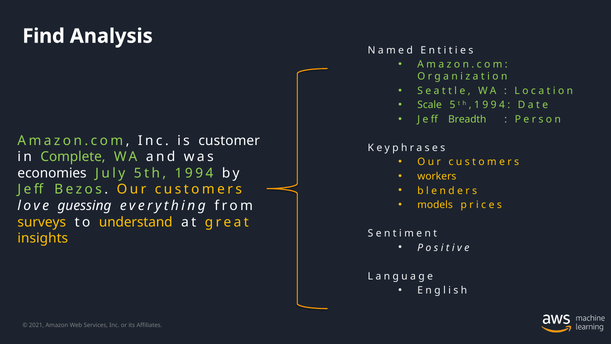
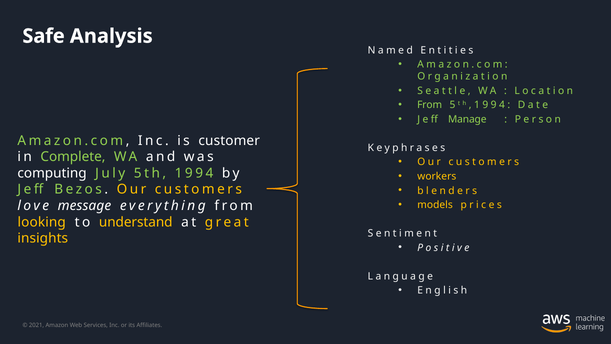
Find: Find -> Safe
Scale at (430, 105): Scale -> From
Breadth: Breadth -> Manage
economies: economies -> computing
guessing: guessing -> message
surveys: surveys -> looking
